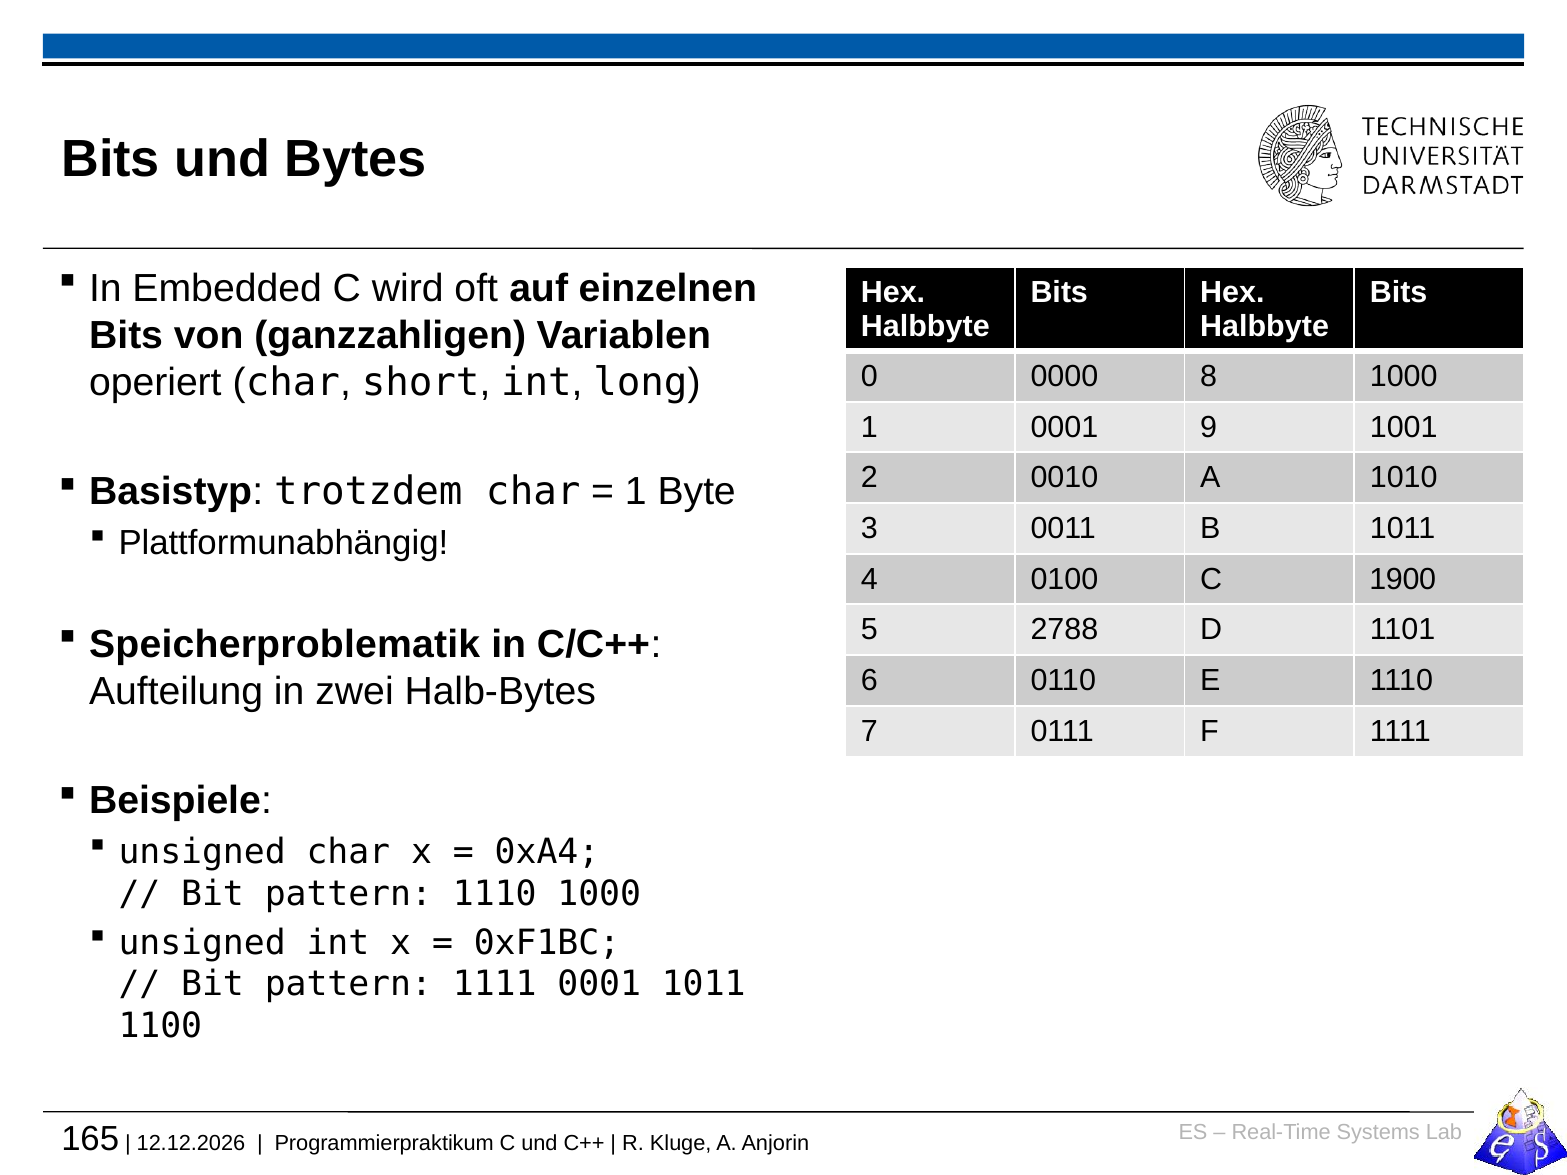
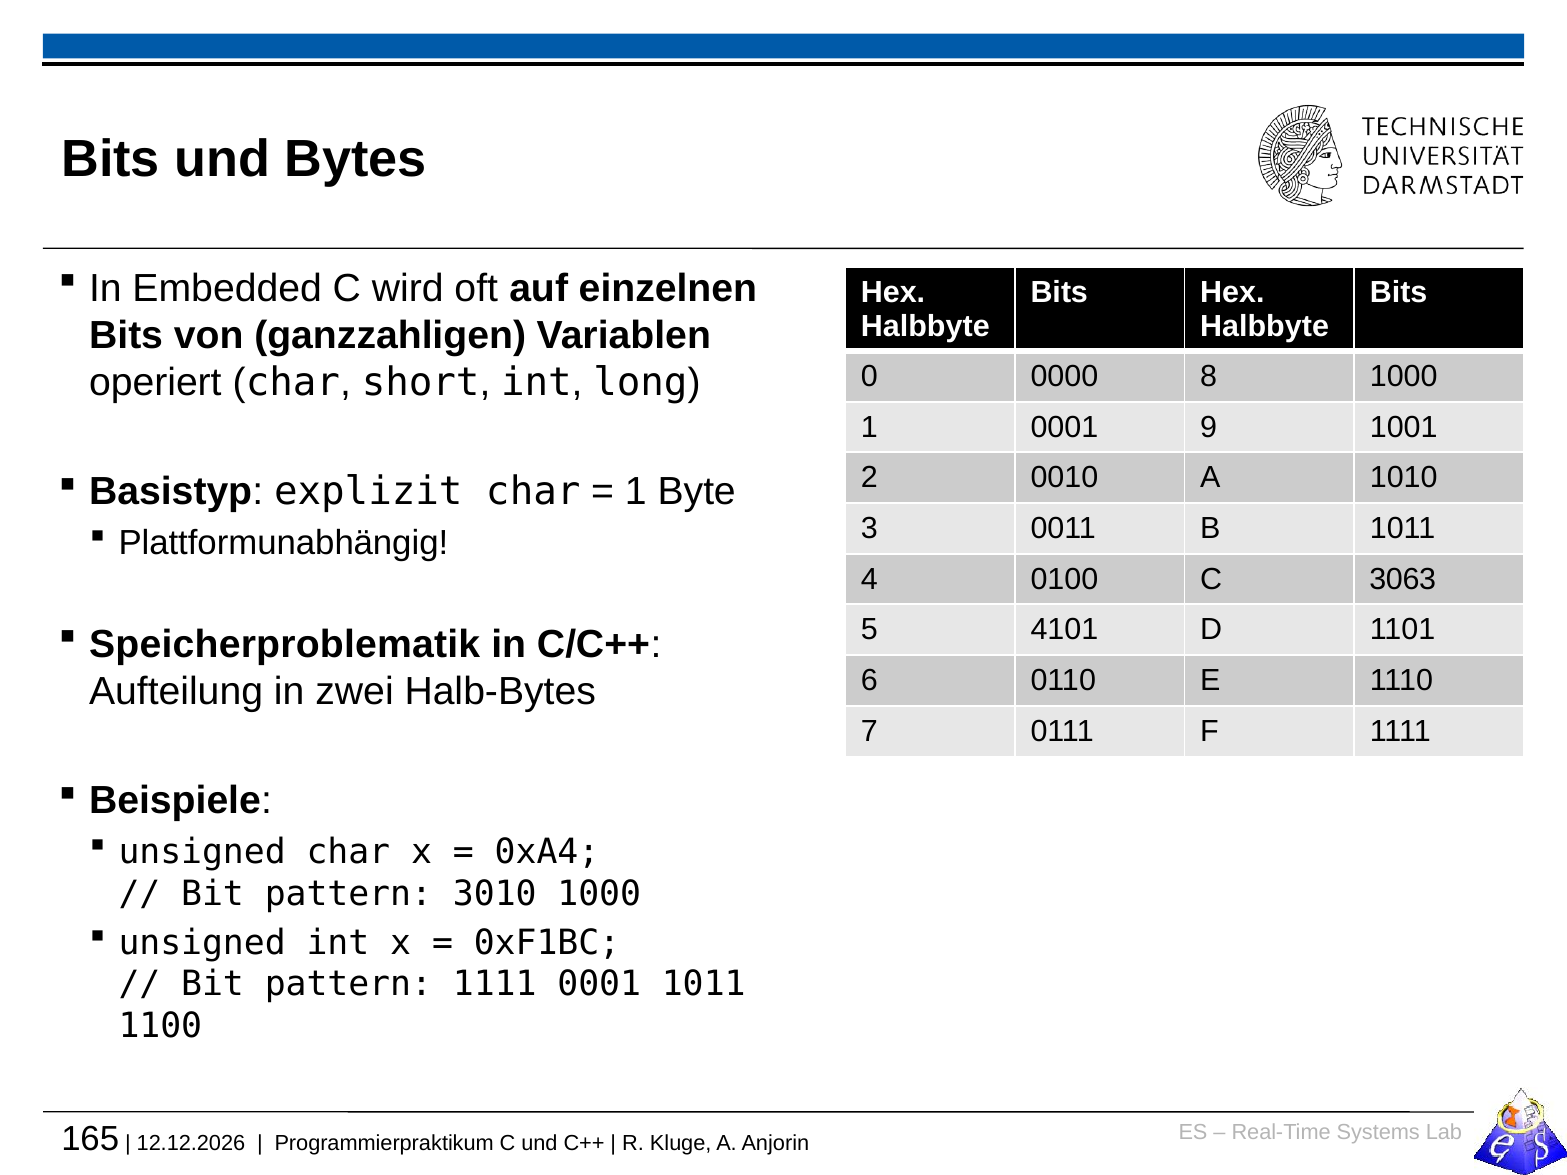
trotzdem: trotzdem -> explizit
1900: 1900 -> 3063
2788: 2788 -> 4101
pattern 1110: 1110 -> 3010
